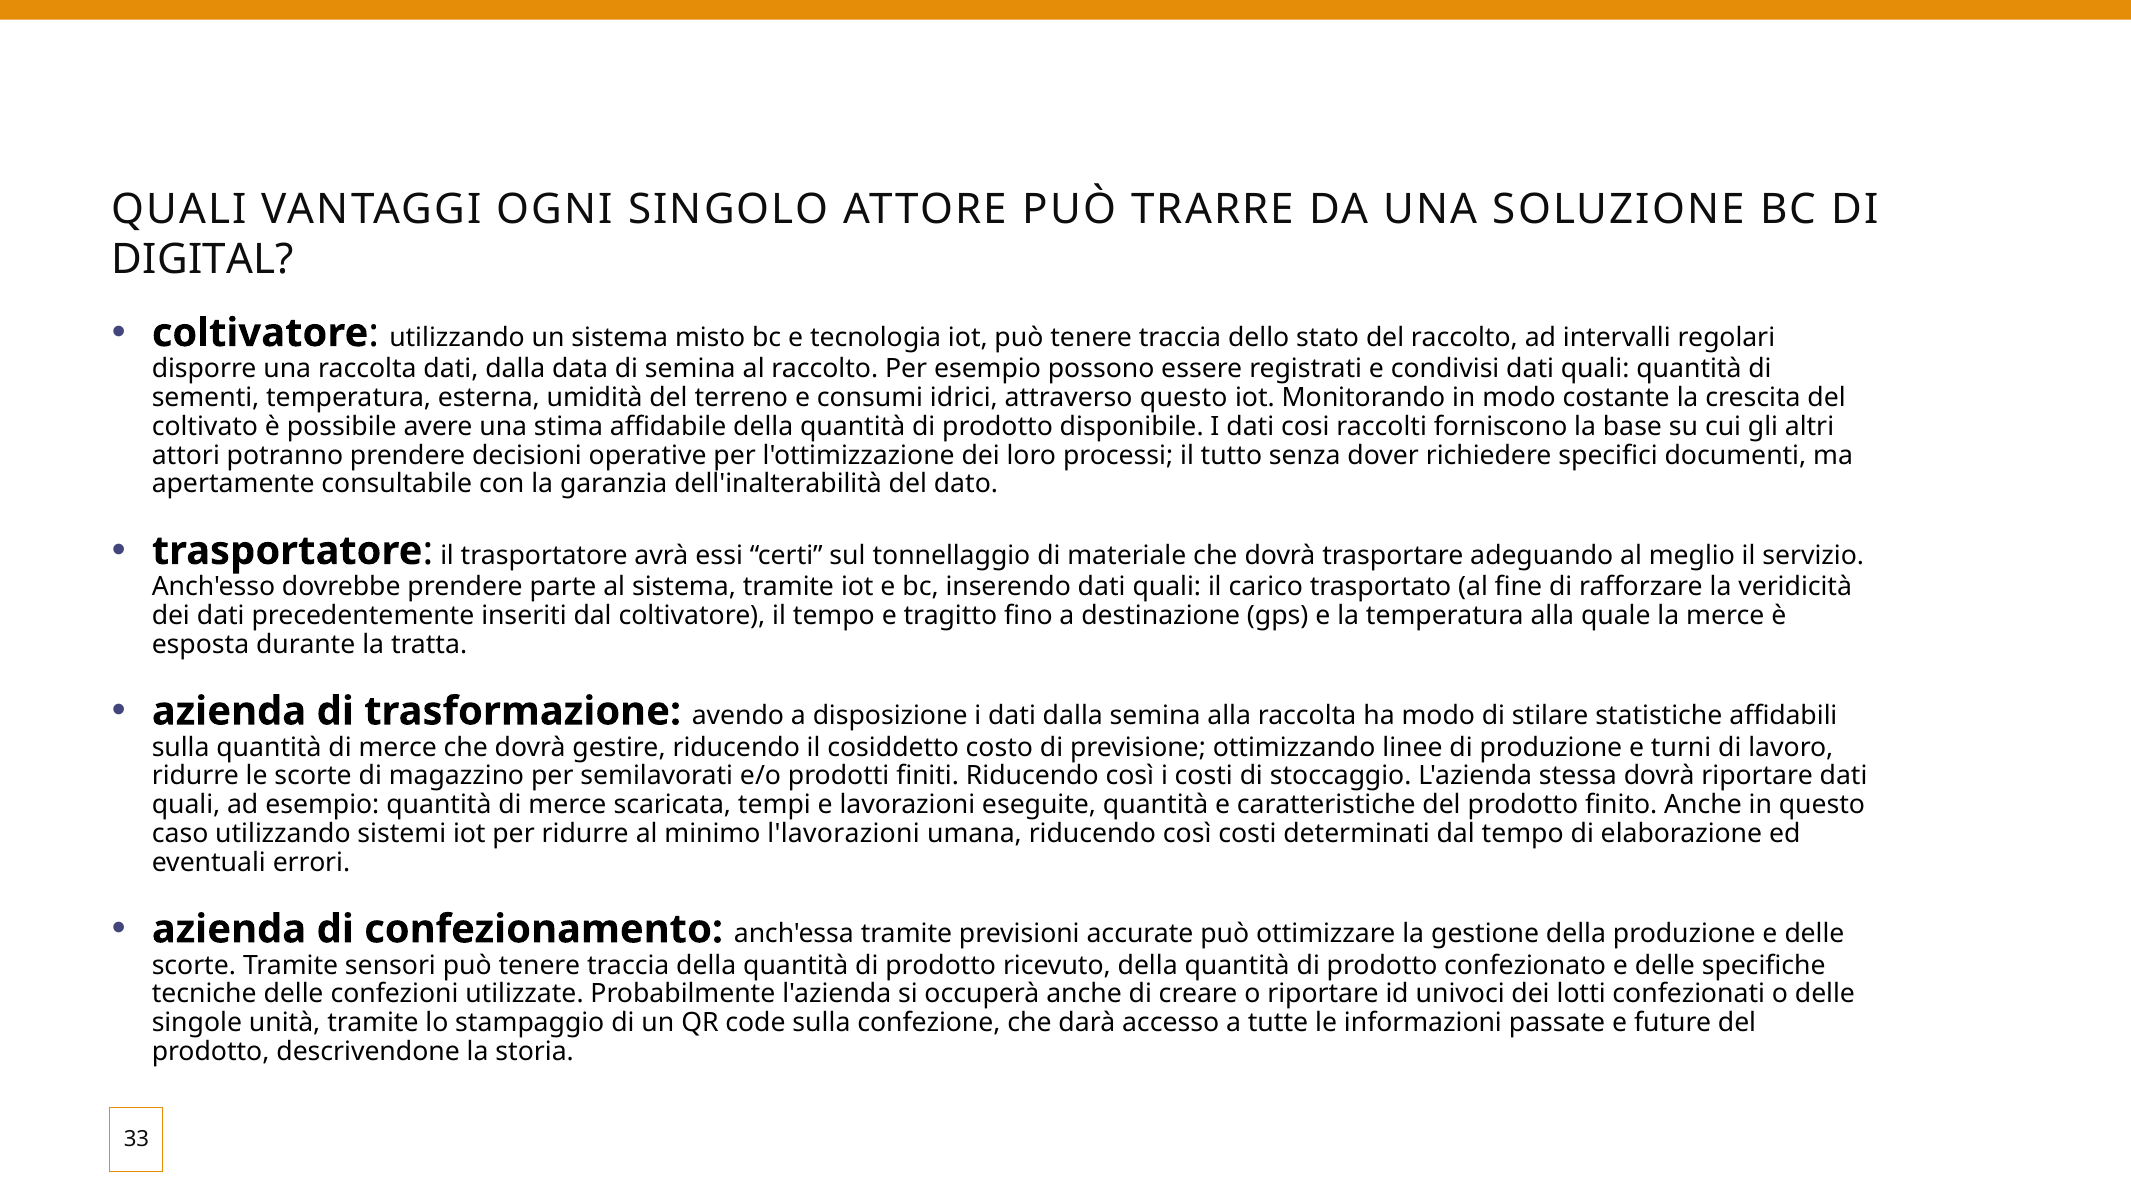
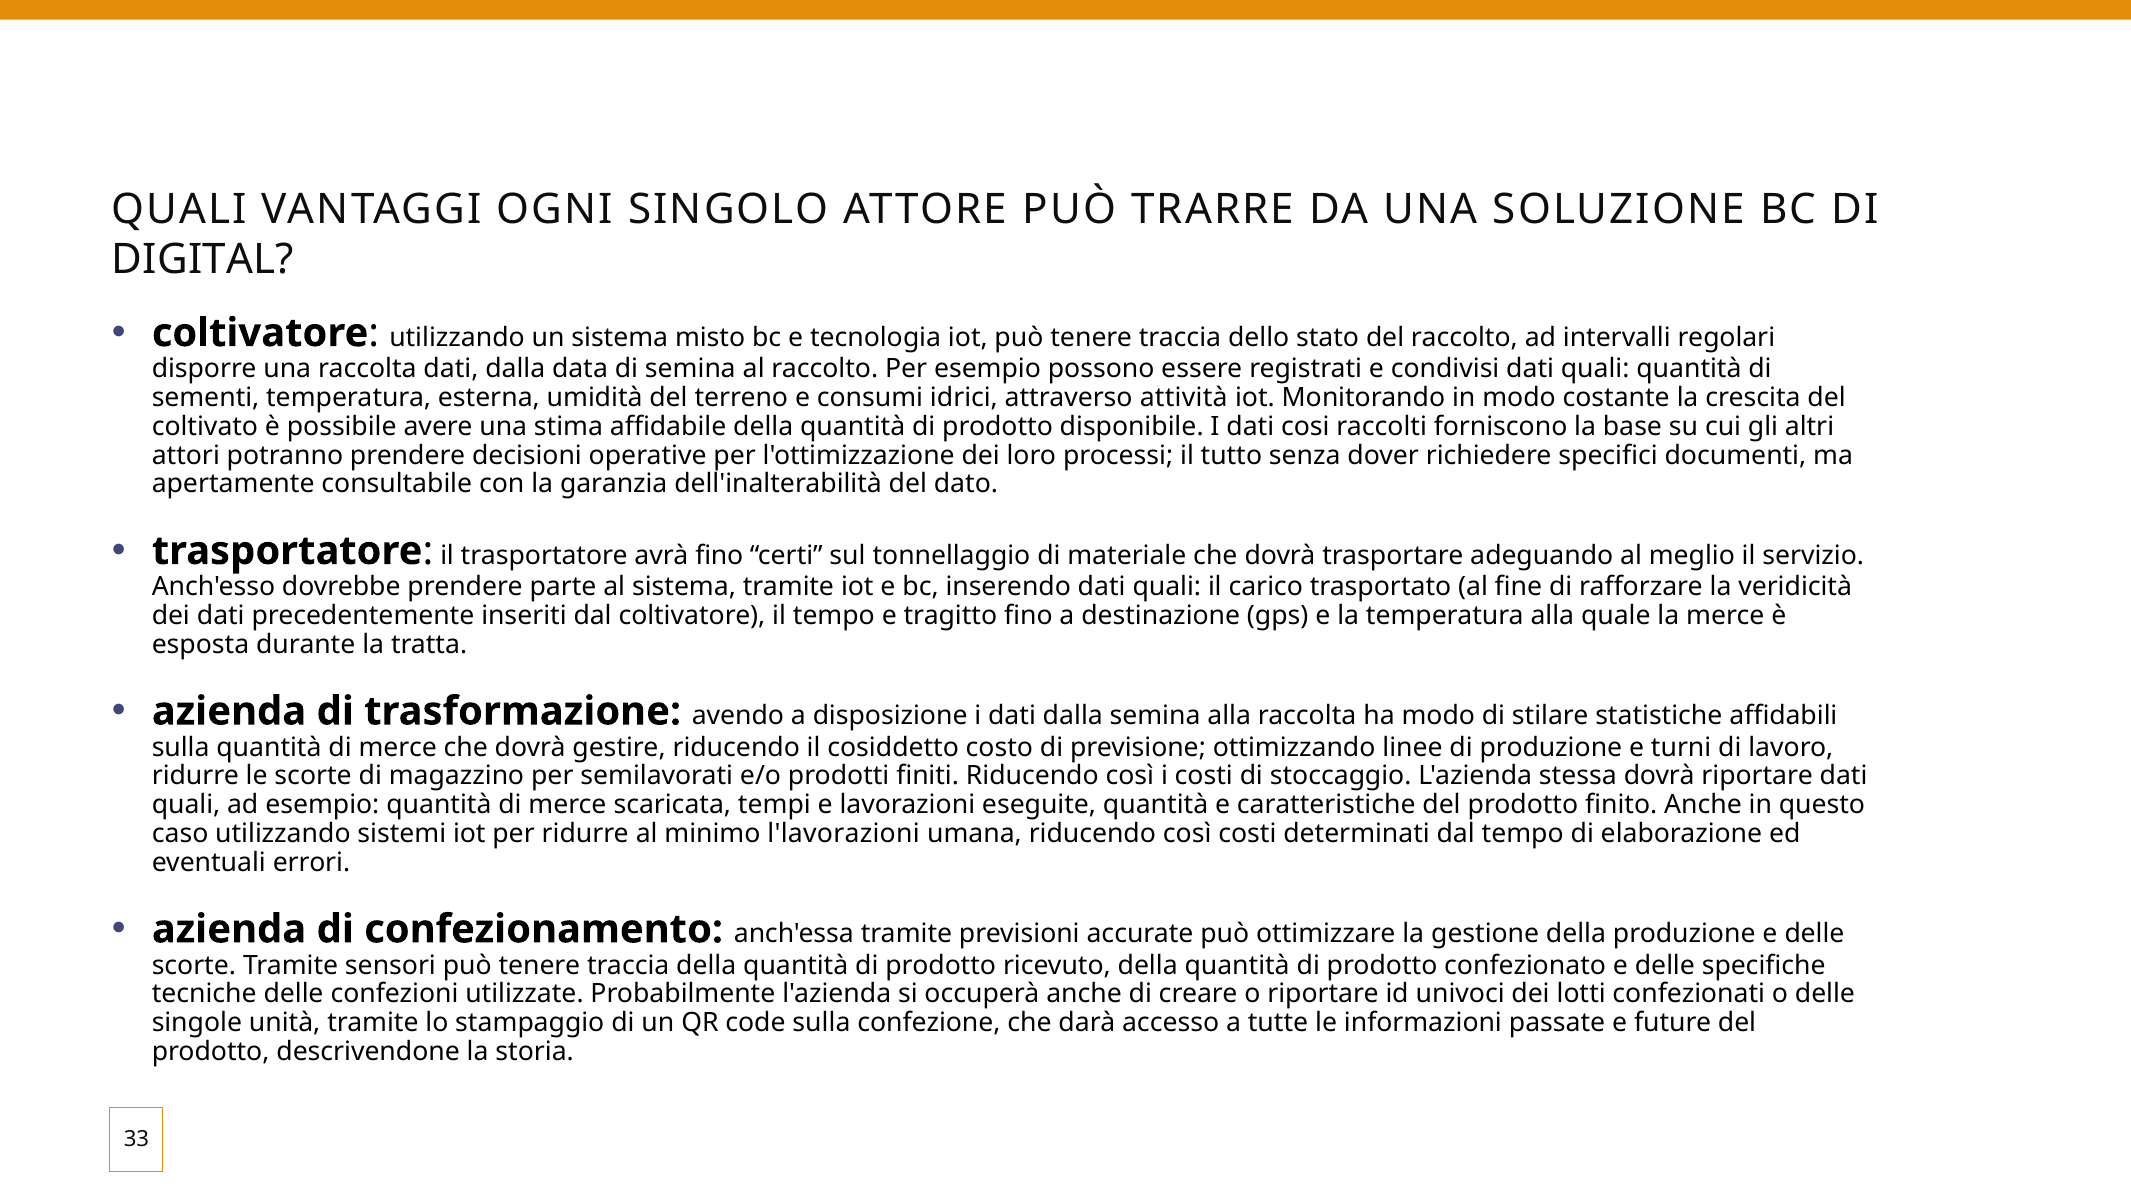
attraverso questo: questo -> attività
avrà essi: essi -> fino
